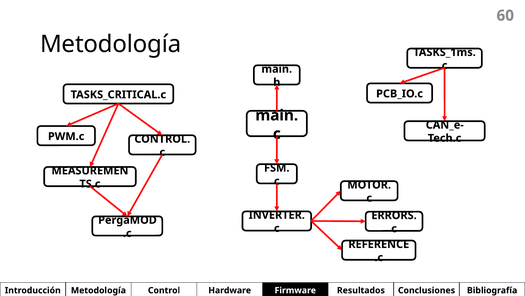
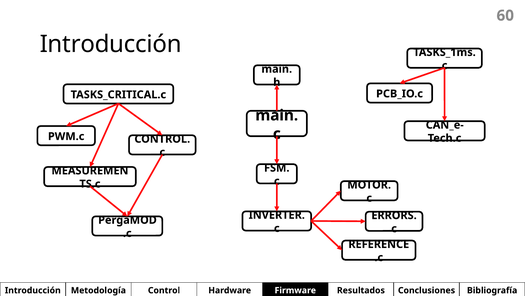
Metodología at (111, 44): Metodología -> Introducción
